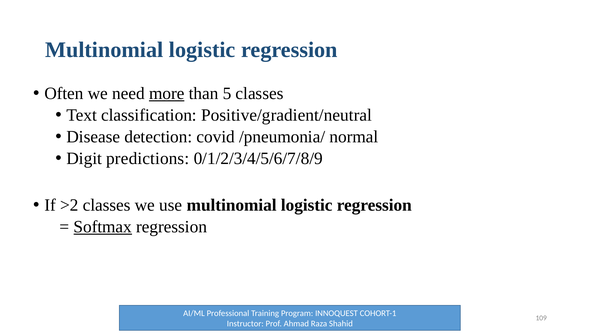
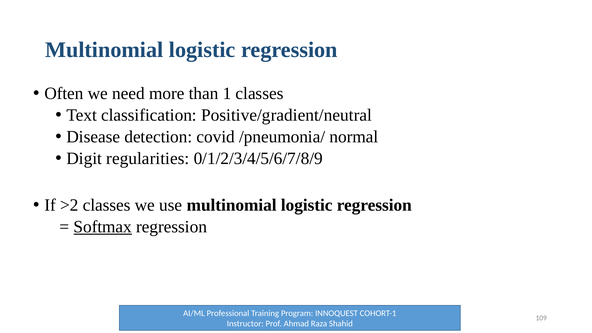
more underline: present -> none
5: 5 -> 1
predictions: predictions -> regularities
